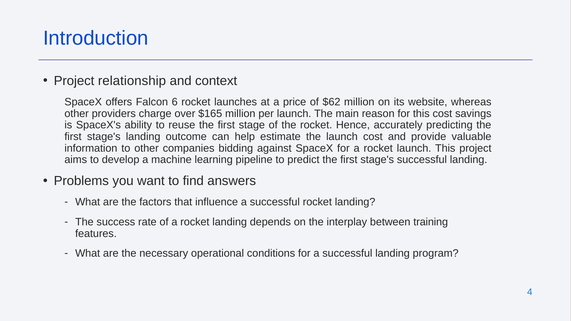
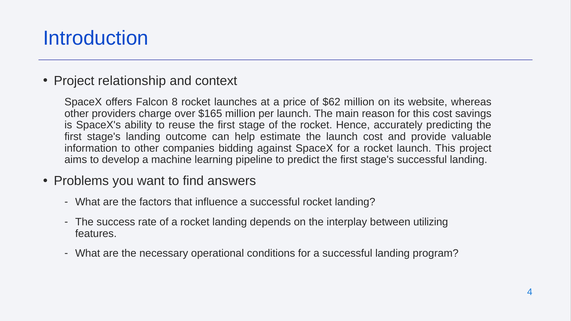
6: 6 -> 8
training: training -> utilizing
